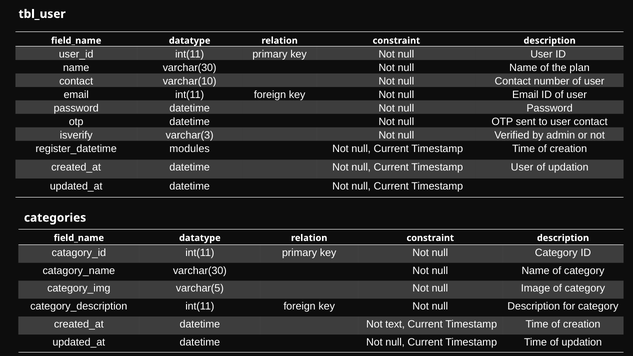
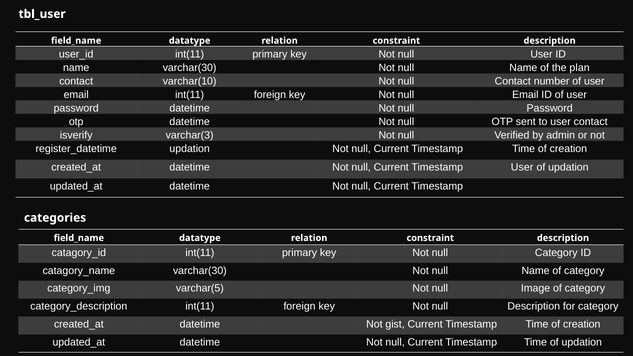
modules at (190, 149): modules -> updation
text: text -> gist
